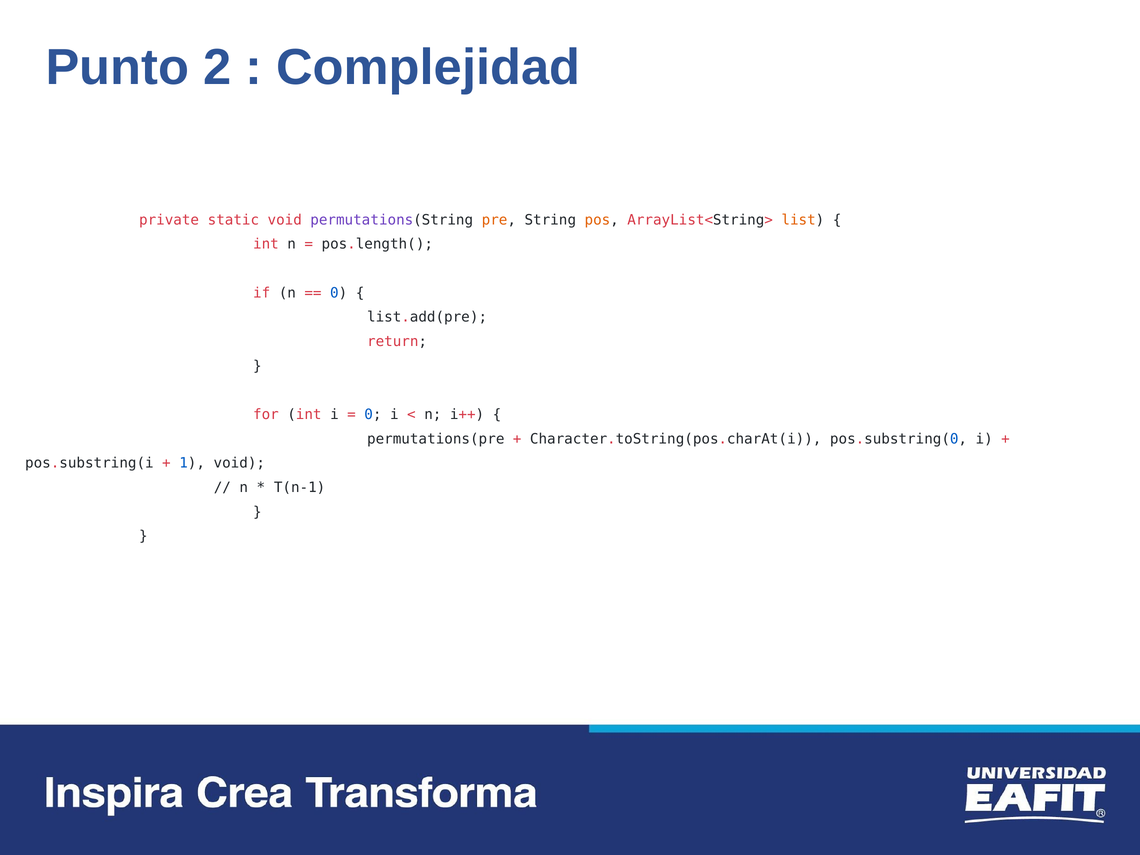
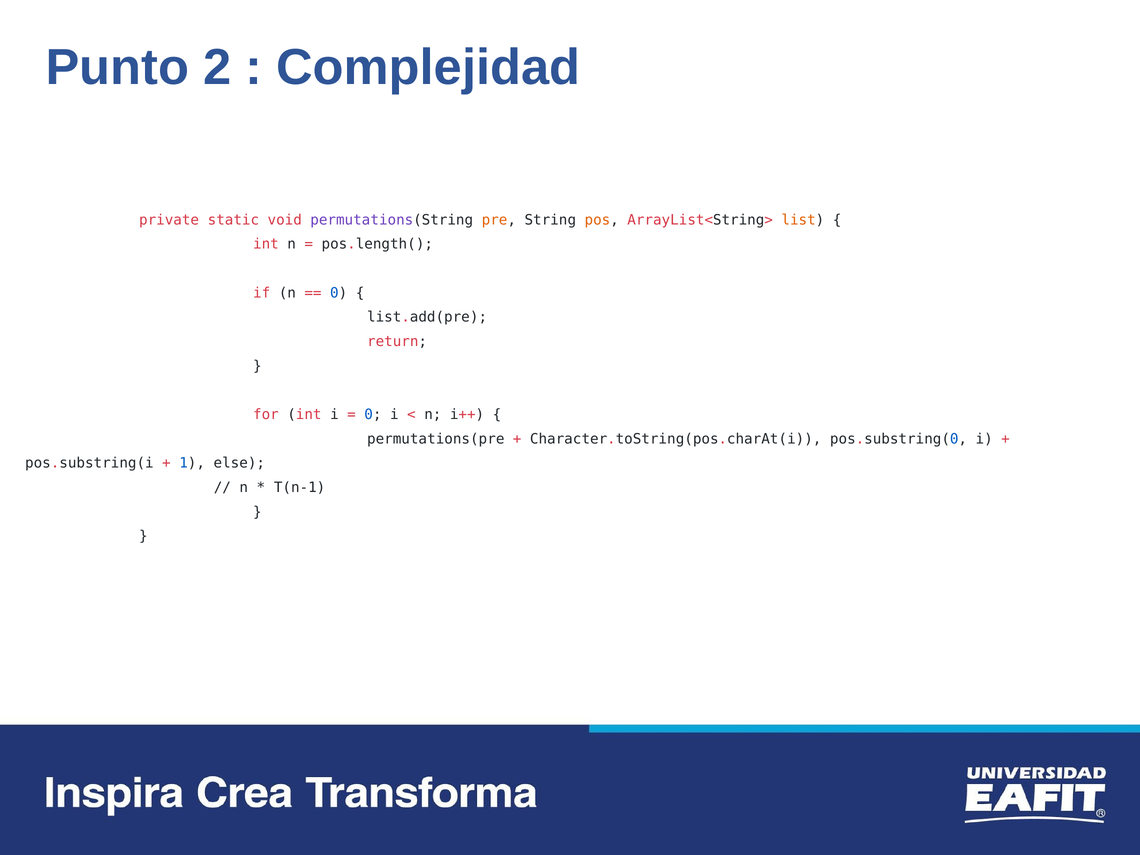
1 void: void -> else
